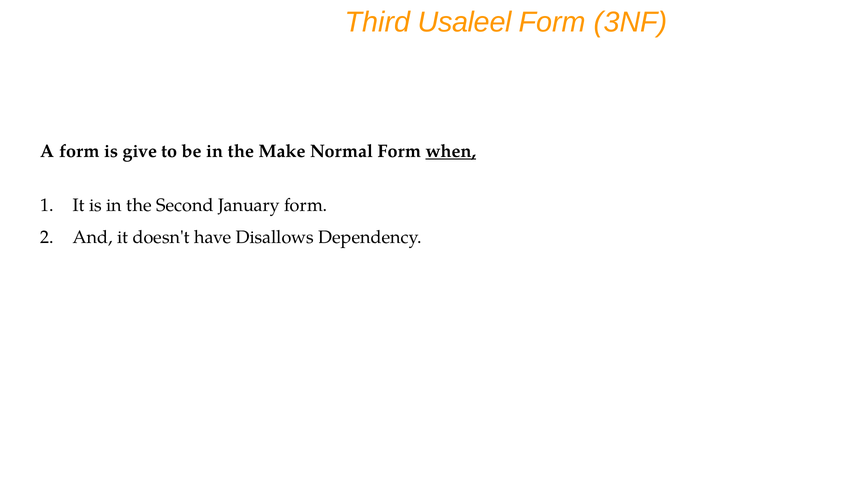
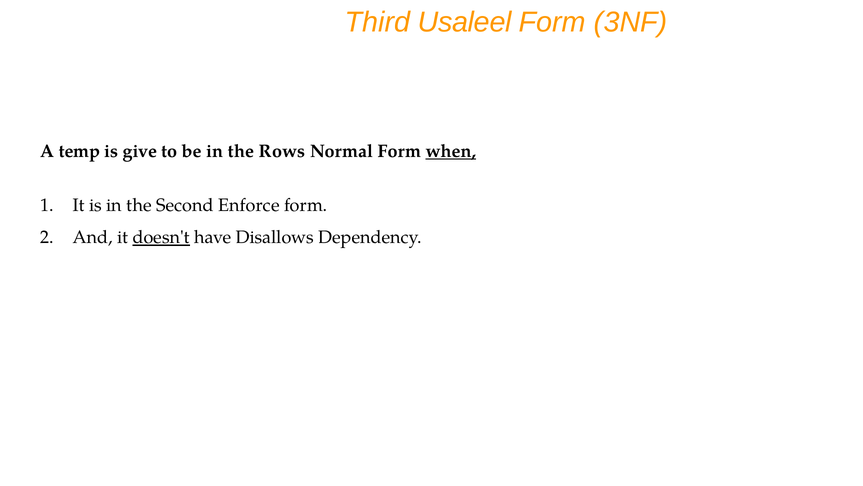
A form: form -> temp
Make: Make -> Rows
January: January -> Enforce
doesn't underline: none -> present
